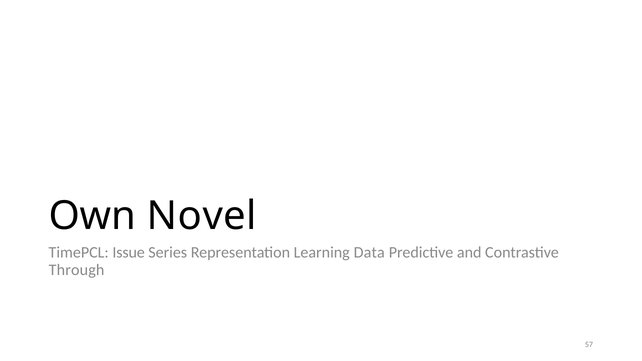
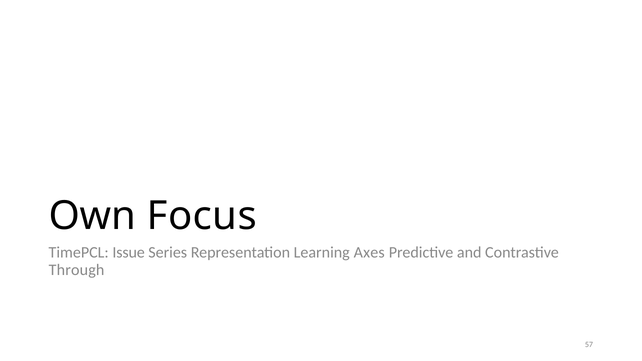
Novel: Novel -> Focus
Data: Data -> Axes
